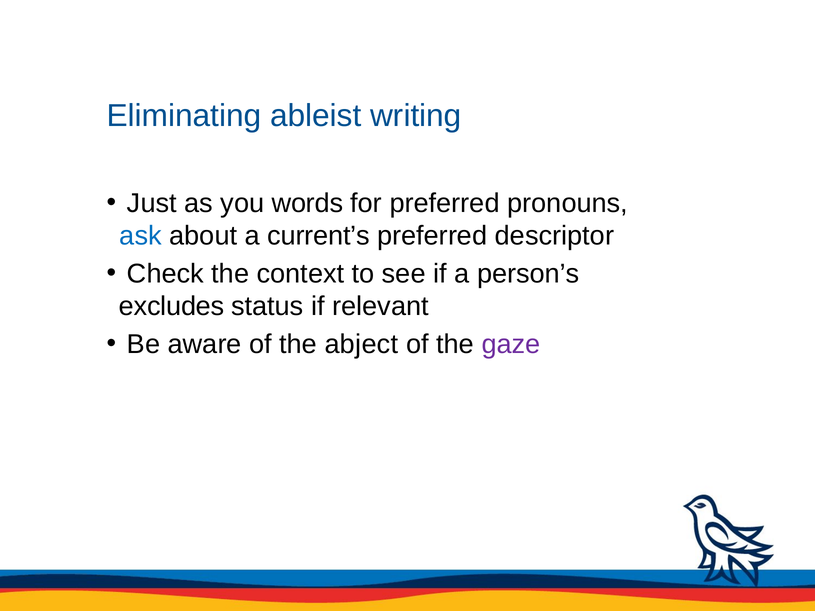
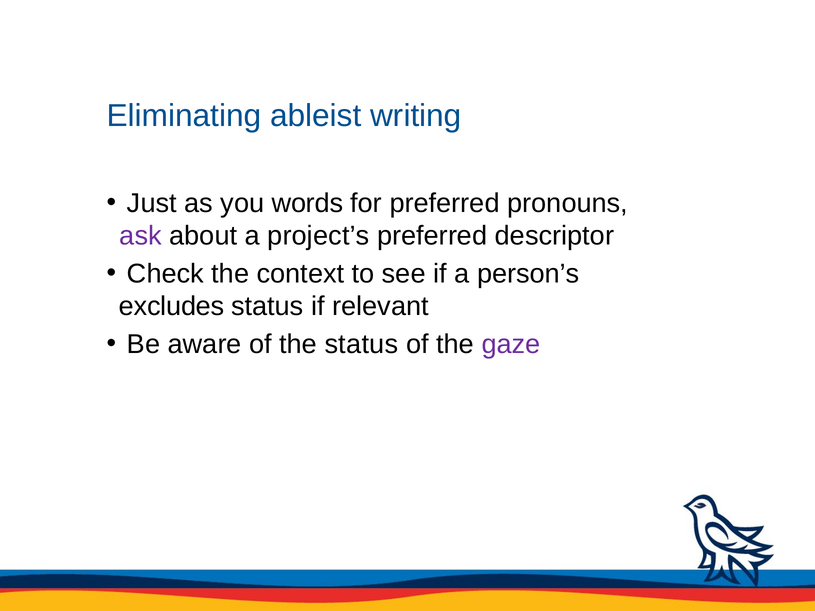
ask colour: blue -> purple
current’s: current’s -> project’s
the abject: abject -> status
